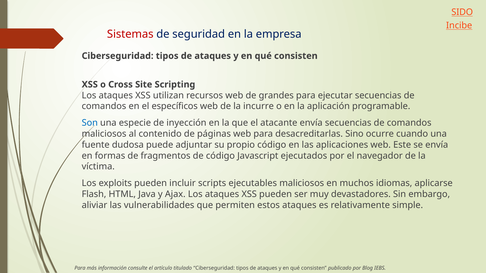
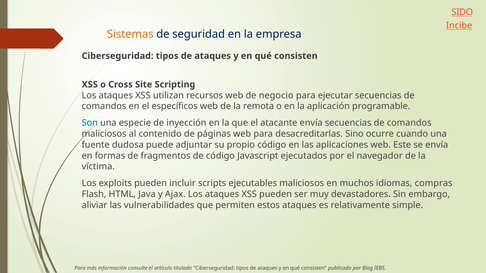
Sistemas colour: red -> orange
grandes: grandes -> negocio
incurre: incurre -> remota
aplicarse: aplicarse -> compras
